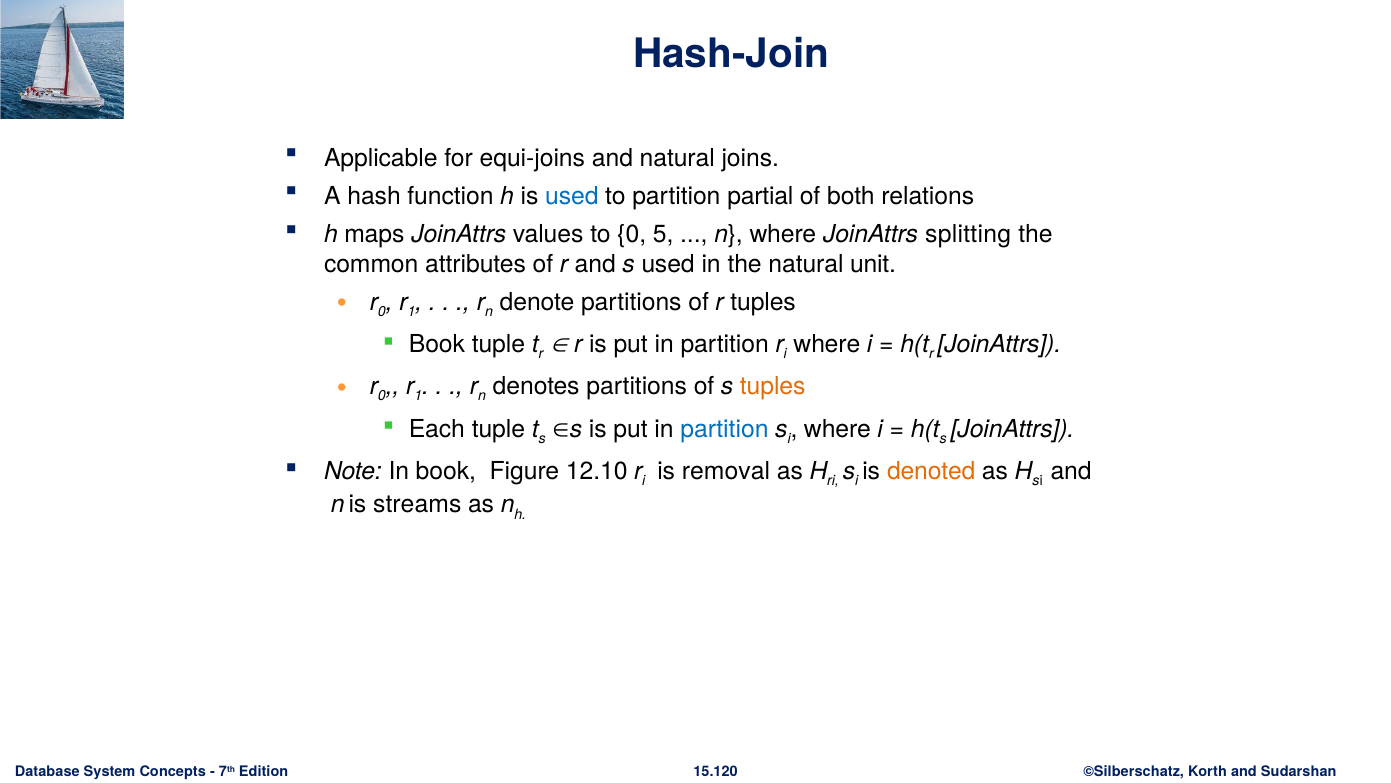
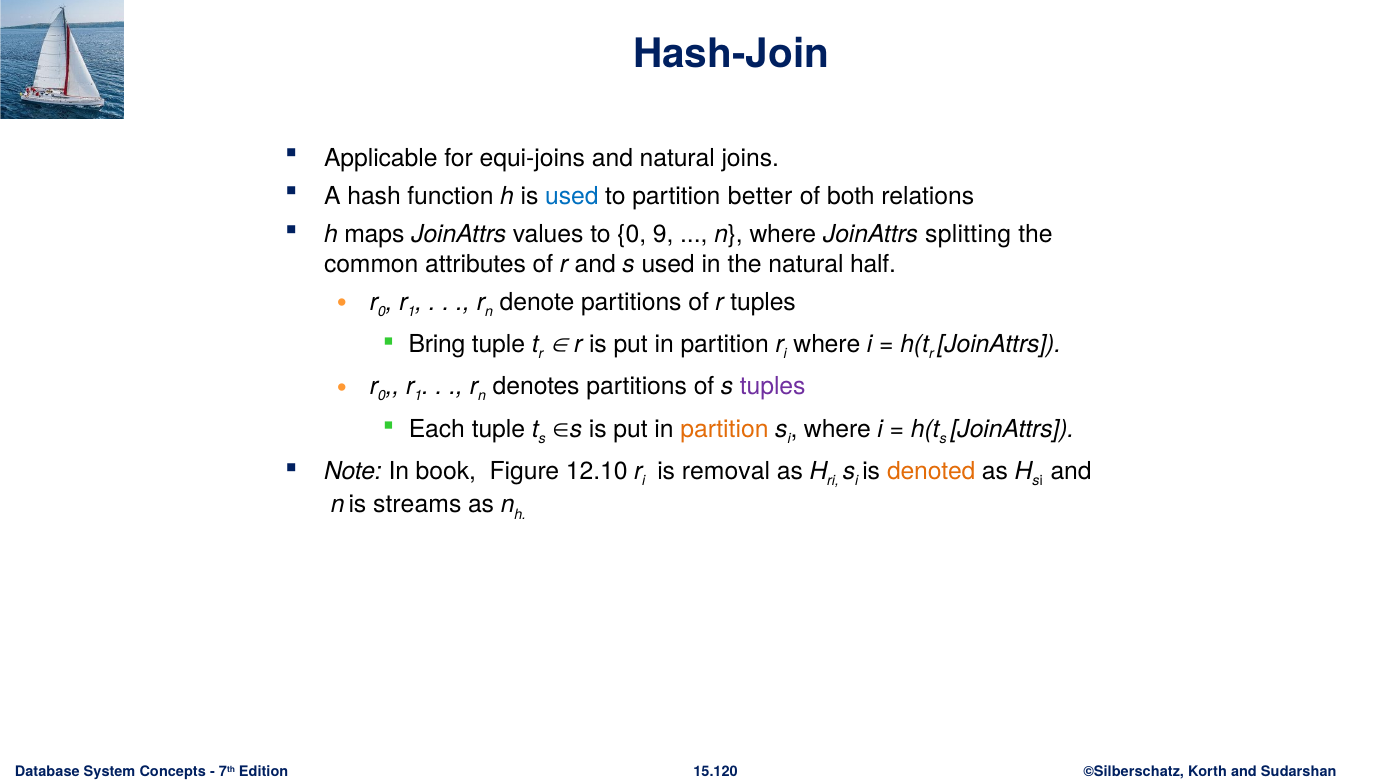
partial: partial -> better
5: 5 -> 9
unit: unit -> half
Book at (437, 344): Book -> Bring
tuples at (773, 386) colour: orange -> purple
partition at (725, 429) colour: blue -> orange
